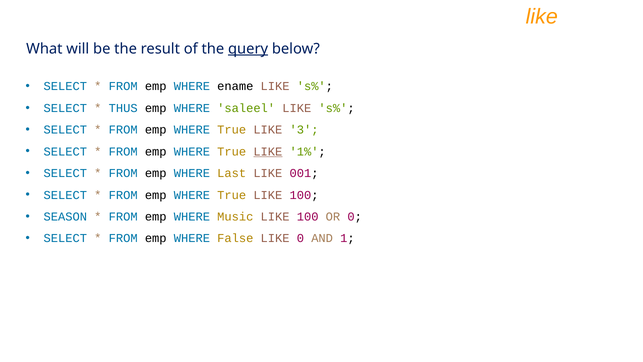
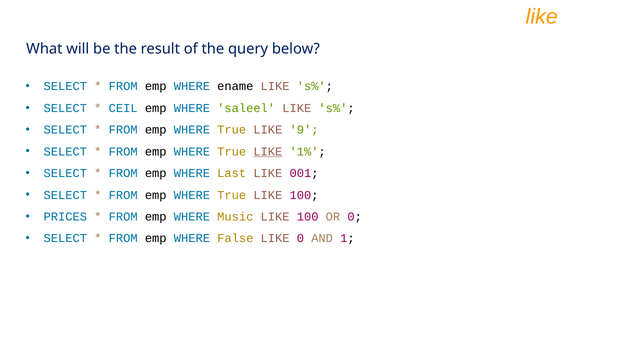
query underline: present -> none
THUS: THUS -> CEIL
3: 3 -> 9
SEASON: SEASON -> PRICES
